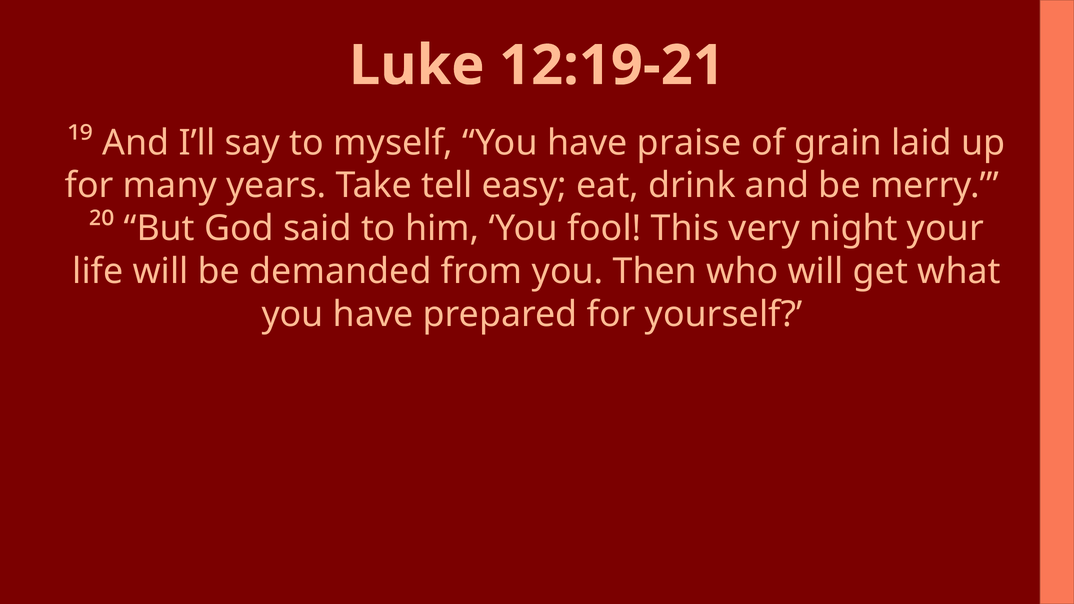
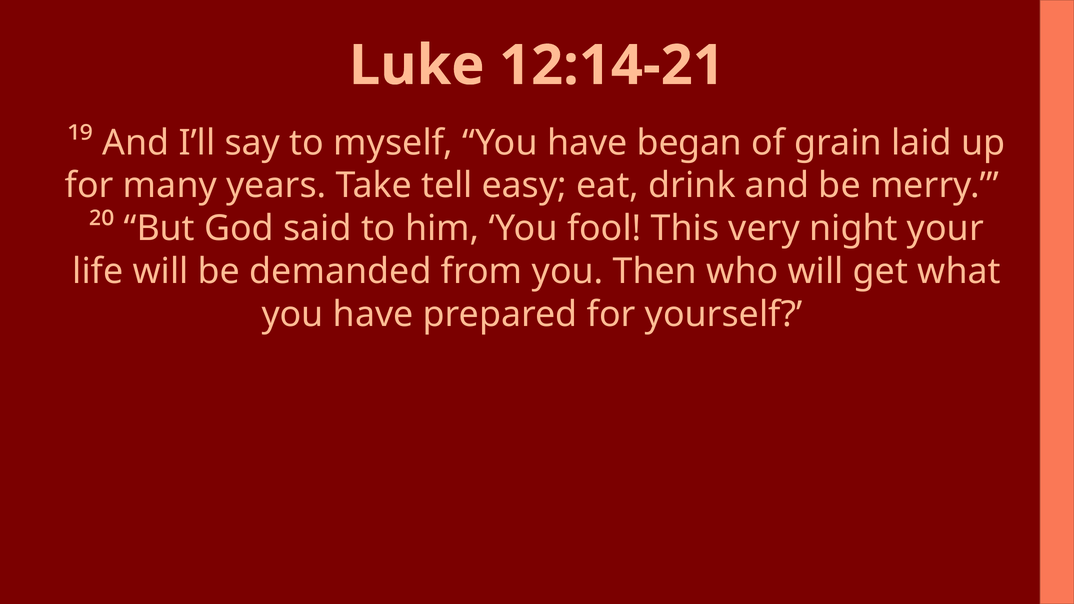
12:19-21: 12:19-21 -> 12:14-21
praise: praise -> began
